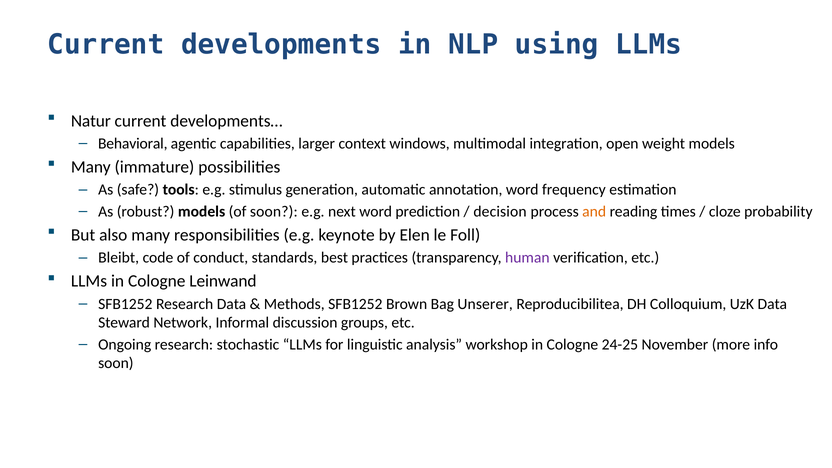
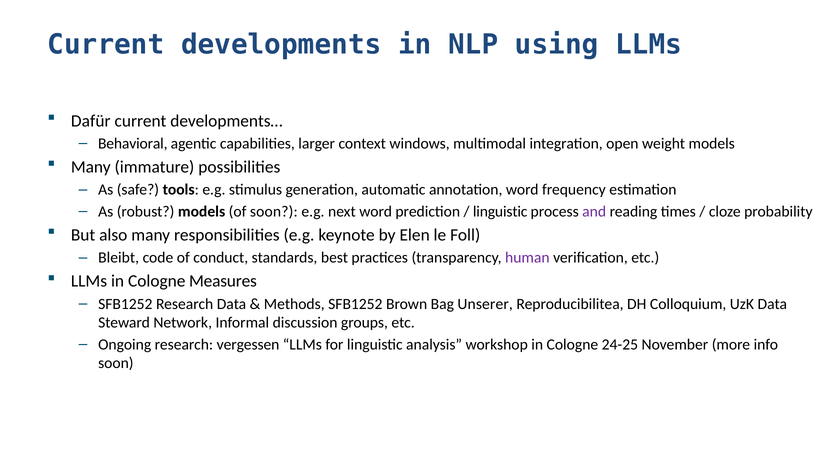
Natur: Natur -> Dafür
decision at (500, 212): decision -> linguistic
and colour: orange -> purple
Leinwand: Leinwand -> Measures
stochastic: stochastic -> vergessen
